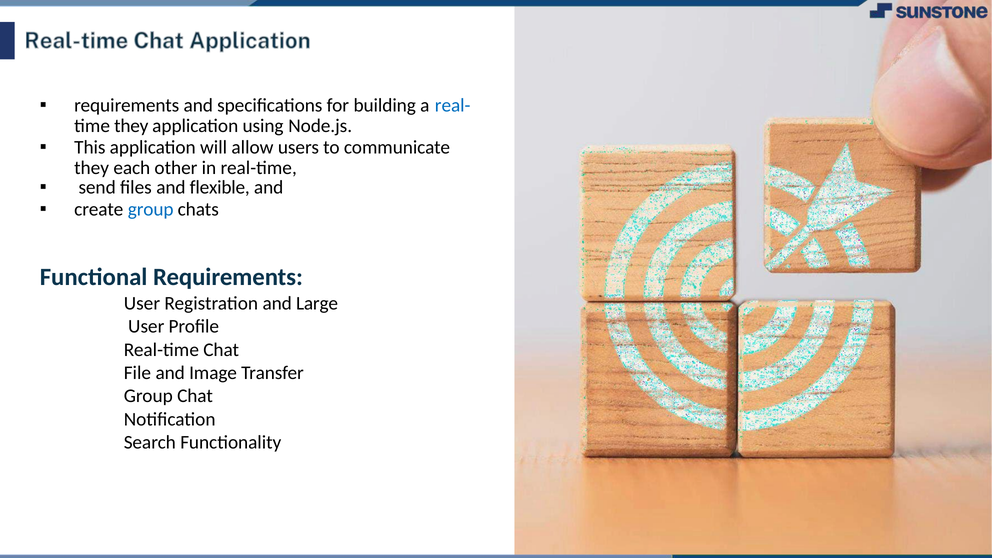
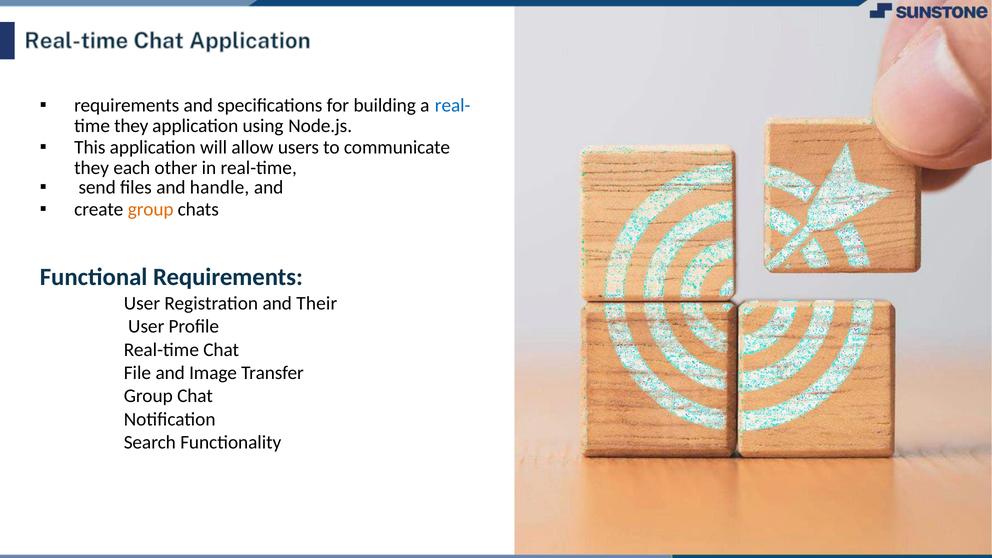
flexible: flexible -> handle
group at (151, 210) colour: blue -> orange
Large: Large -> Their
